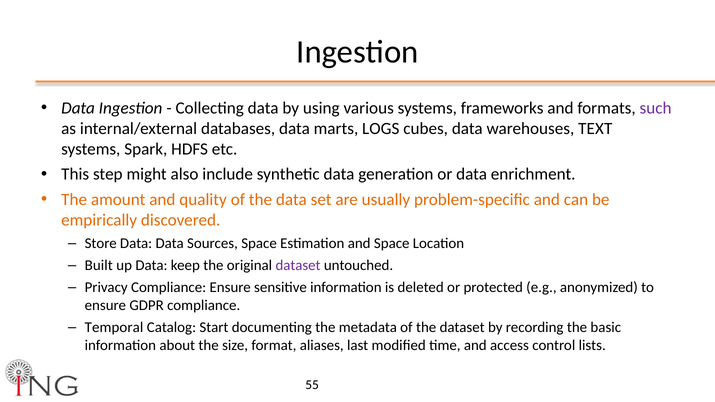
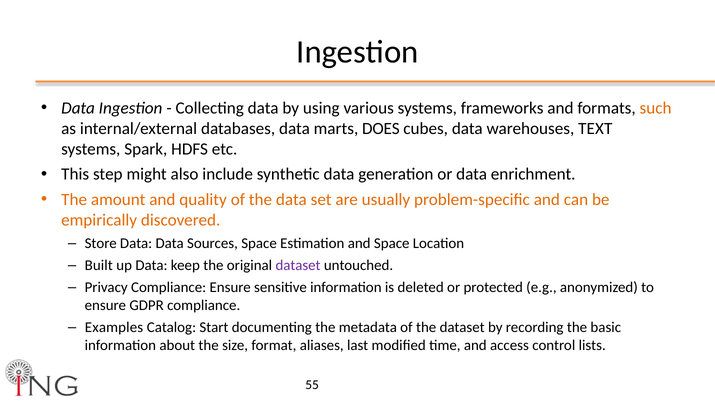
such colour: purple -> orange
LOGS: LOGS -> DOES
Temporal: Temporal -> Examples
